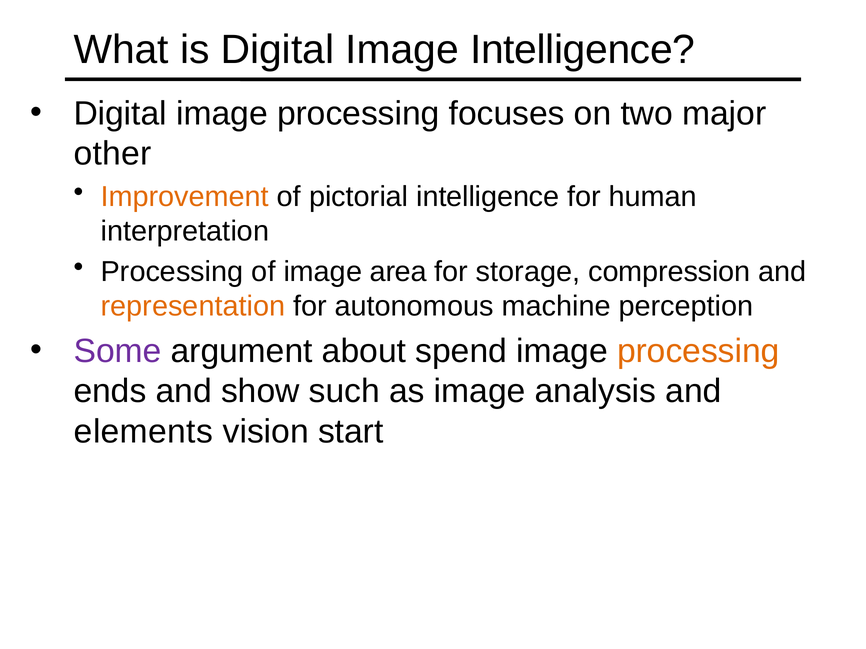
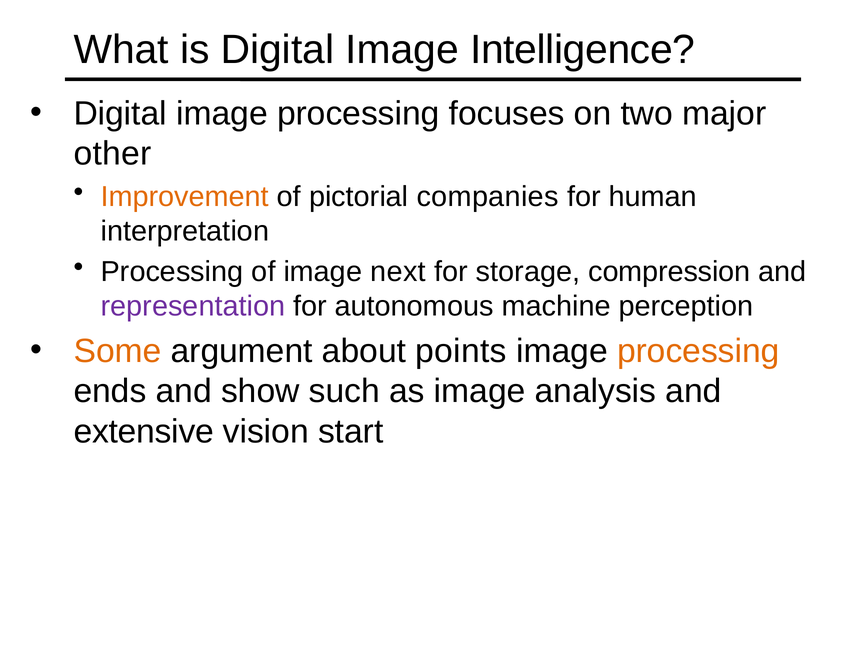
pictorial intelligence: intelligence -> companies
area: area -> next
representation colour: orange -> purple
Some colour: purple -> orange
spend: spend -> points
elements: elements -> extensive
